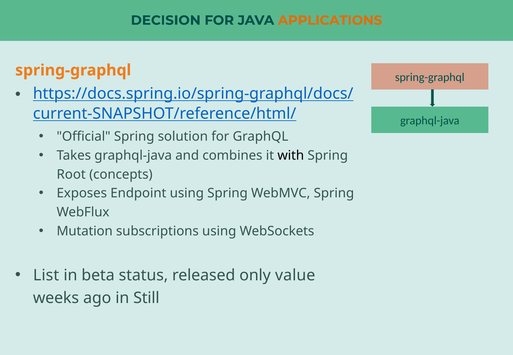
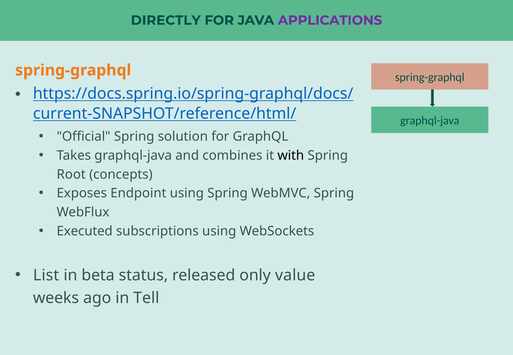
DECISION: DECISION -> DIRECTLY
APPLICATIONS colour: orange -> purple
Mutation: Mutation -> Executed
Still: Still -> Tell
